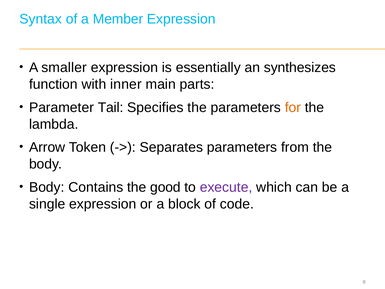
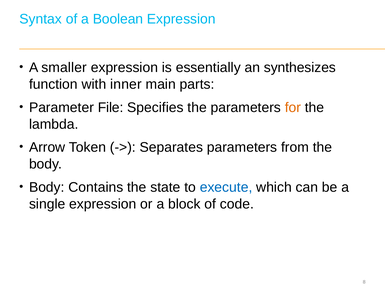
Member: Member -> Boolean
Tail: Tail -> File
good: good -> state
execute colour: purple -> blue
